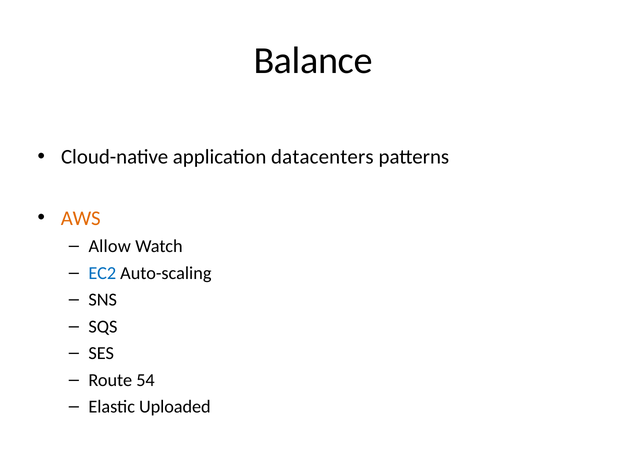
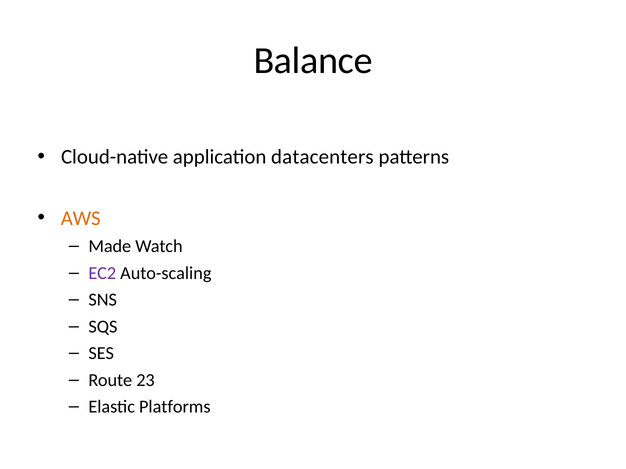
Allow: Allow -> Made
EC2 colour: blue -> purple
54: 54 -> 23
Uploaded: Uploaded -> Platforms
